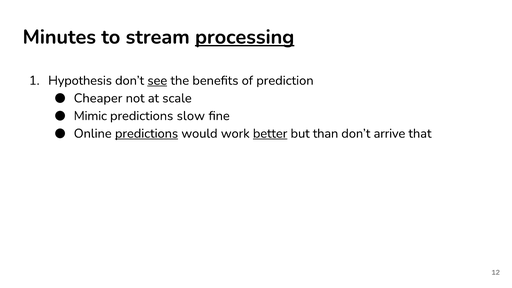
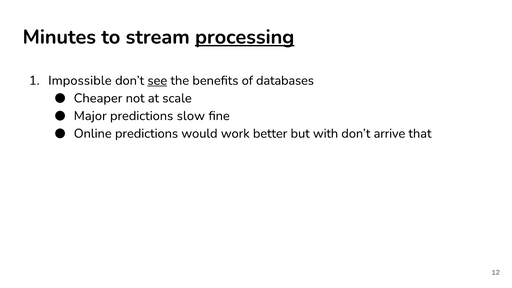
Hypothesis: Hypothesis -> Impossible
prediction: prediction -> databases
Mimic: Mimic -> Major
predictions at (147, 133) underline: present -> none
better underline: present -> none
than: than -> with
